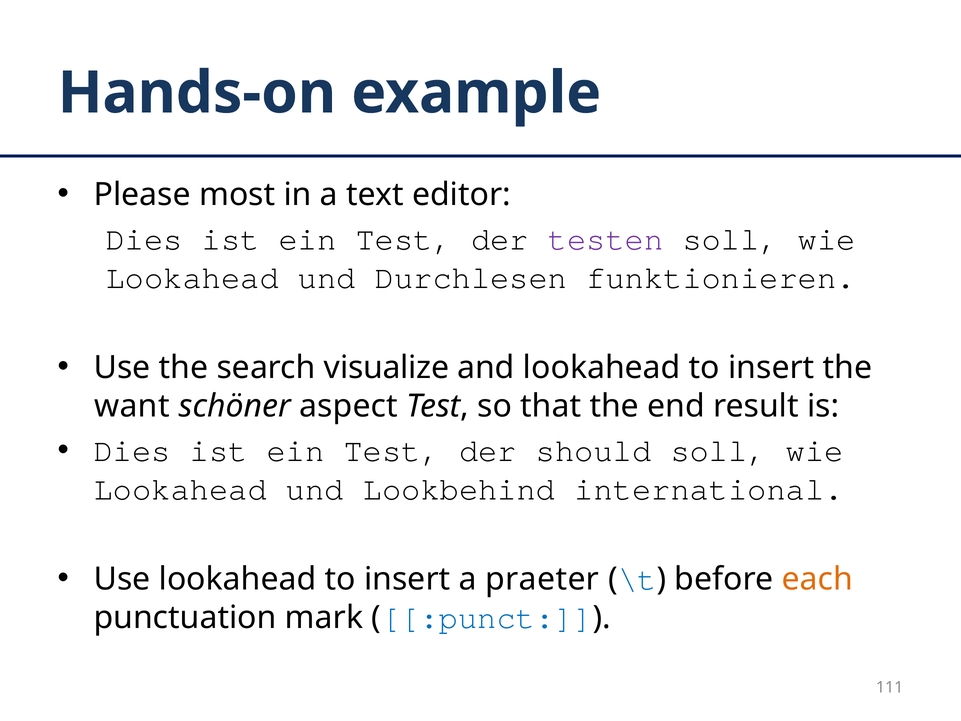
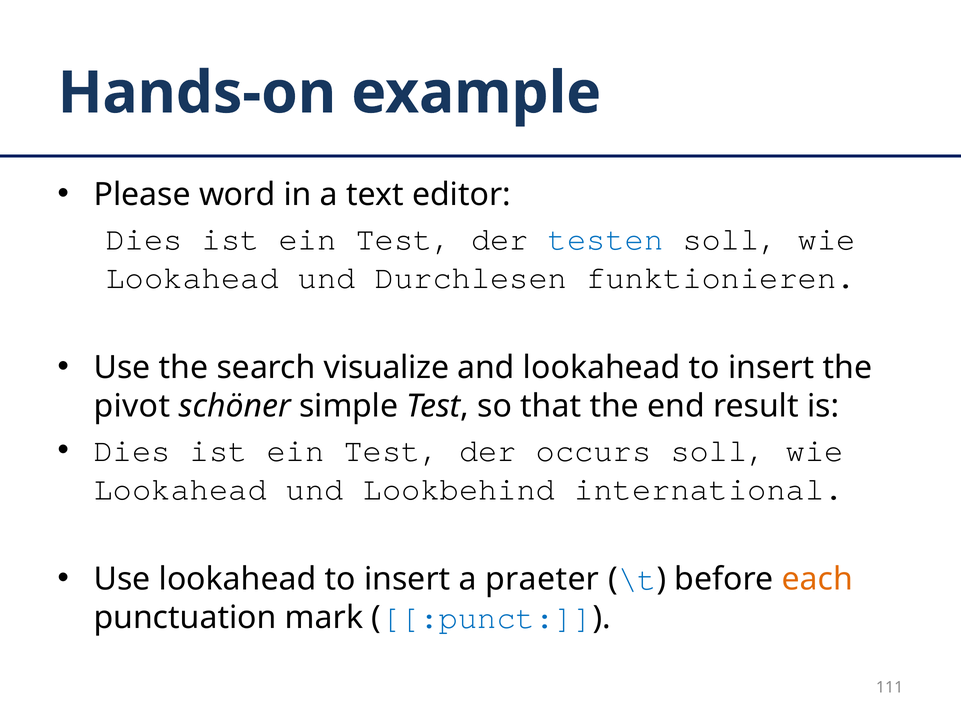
most: most -> word
testen colour: purple -> blue
want: want -> pivot
aspect: aspect -> simple
should: should -> occurs
